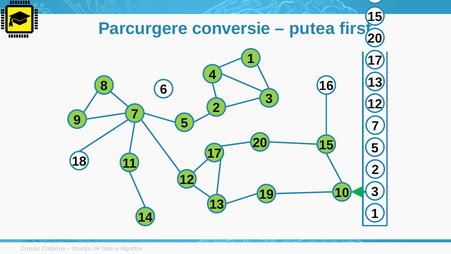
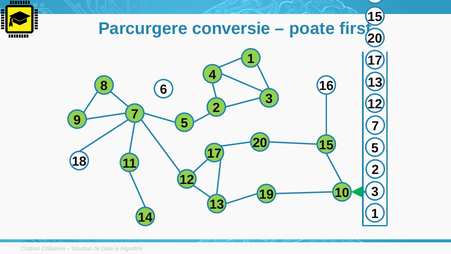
putea: putea -> poate
